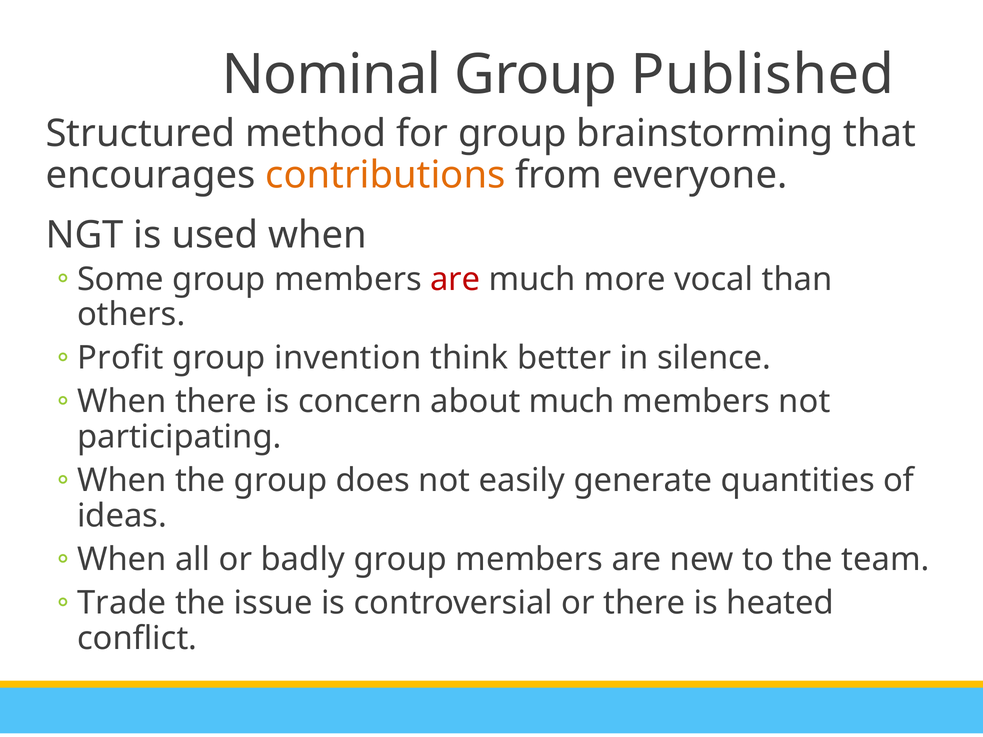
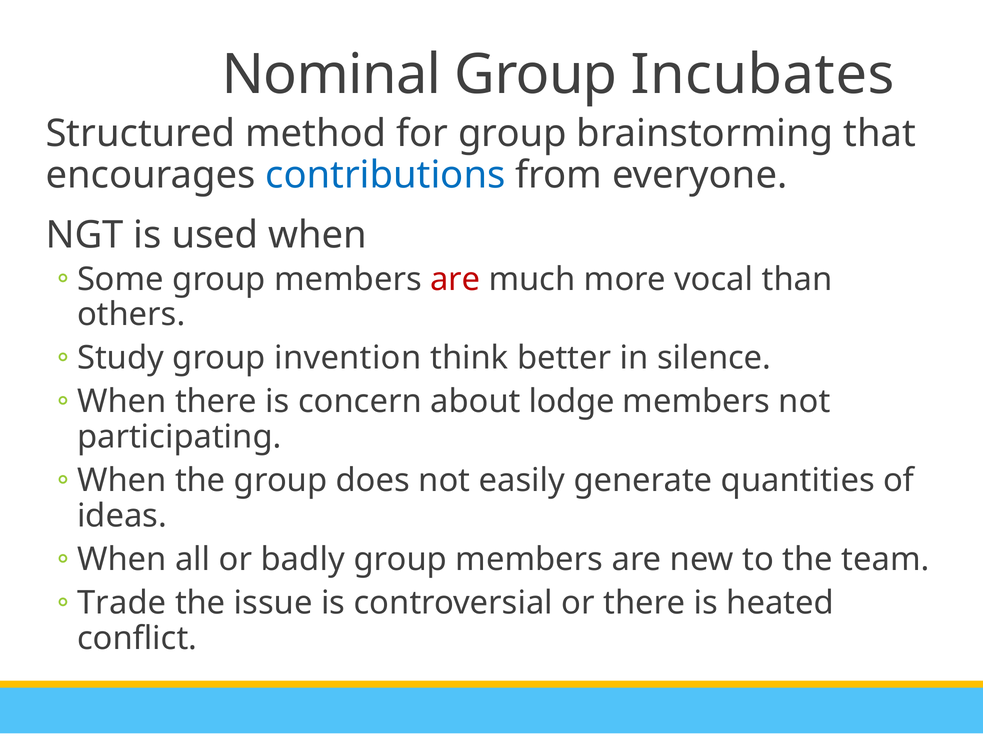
Published: Published -> Incubates
contributions colour: orange -> blue
Profit: Profit -> Study
about much: much -> lodge
